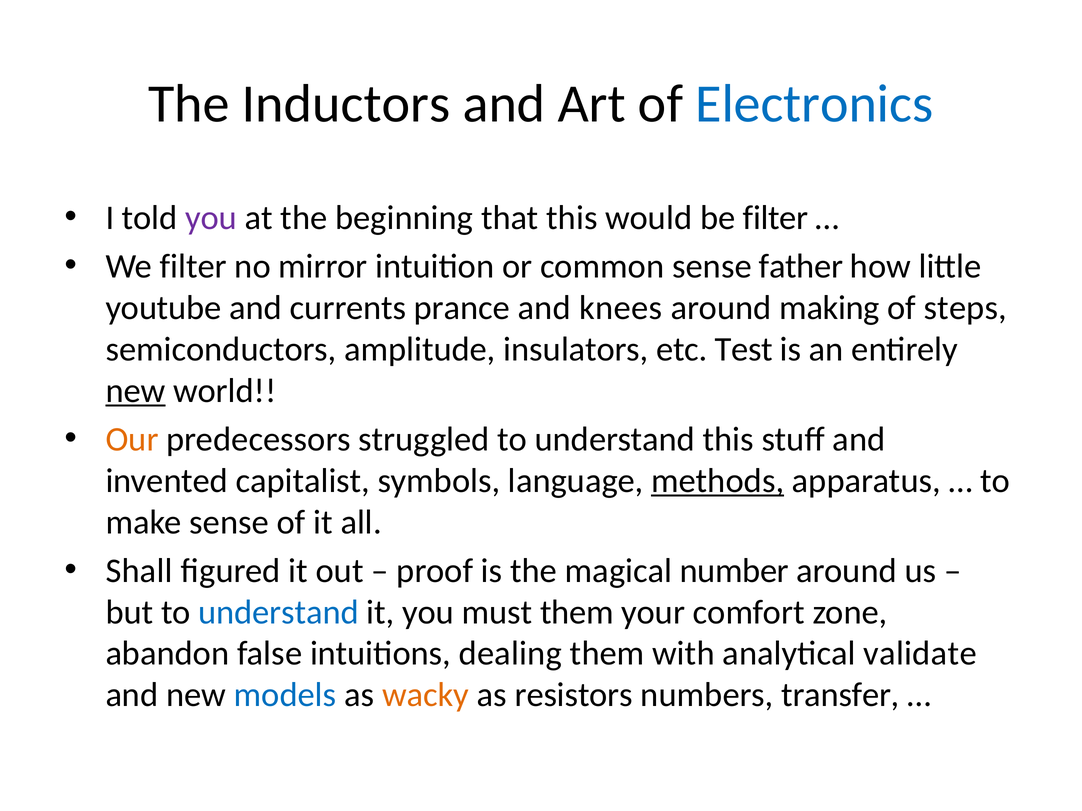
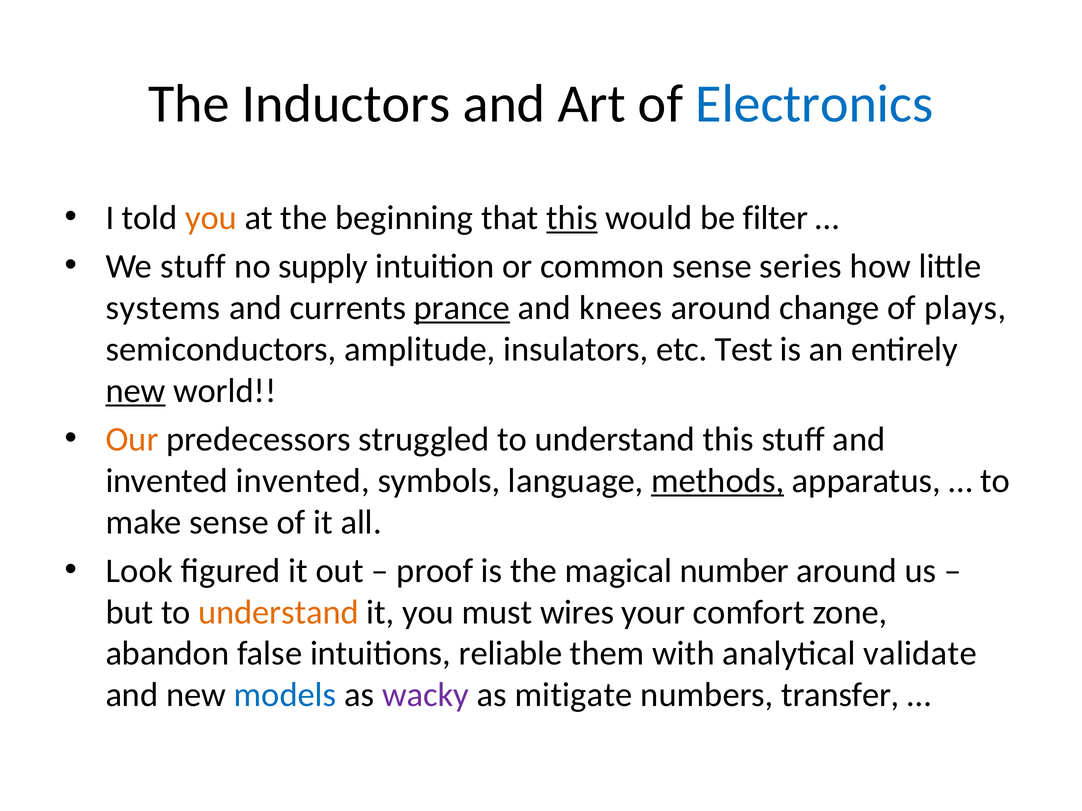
you at (211, 218) colour: purple -> orange
this at (572, 218) underline: none -> present
We filter: filter -> stuff
mirror: mirror -> supply
father: father -> series
youtube: youtube -> systems
prance underline: none -> present
making: making -> change
steps: steps -> plays
invented capitalist: capitalist -> invented
Shall: Shall -> Look
understand at (279, 613) colour: blue -> orange
must them: them -> wires
dealing: dealing -> reliable
wacky colour: orange -> purple
resistors: resistors -> mitigate
